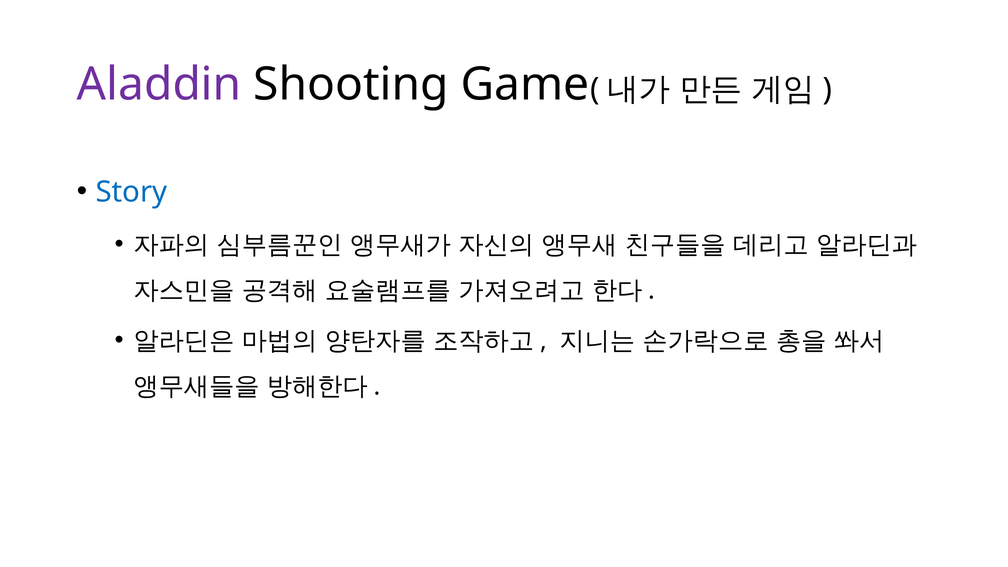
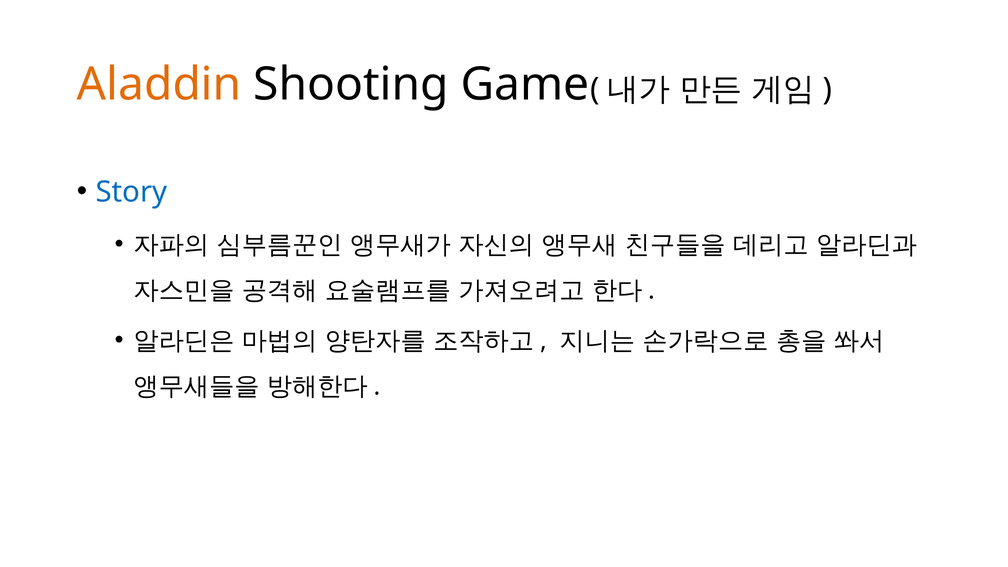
Aladdin colour: purple -> orange
